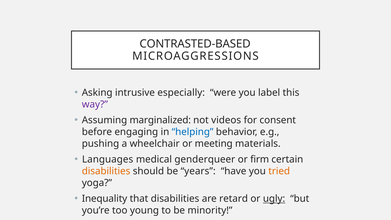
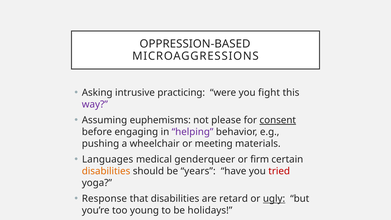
CONTRASTED-BASED: CONTRASTED-BASED -> OPPRESSION-BASED
especially: especially -> practicing
label: label -> fight
marginalized: marginalized -> euphemisms
videos: videos -> please
consent underline: none -> present
helping colour: blue -> purple
tried colour: orange -> red
Inequality: Inequality -> Response
minority: minority -> holidays
